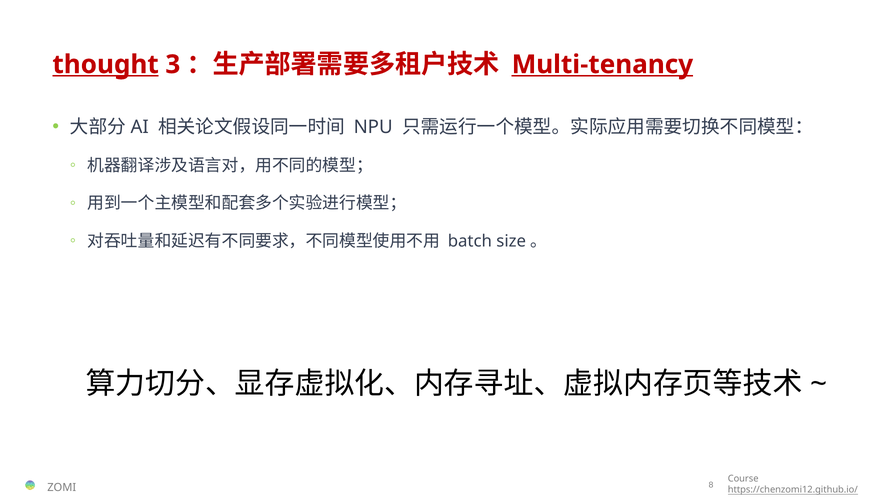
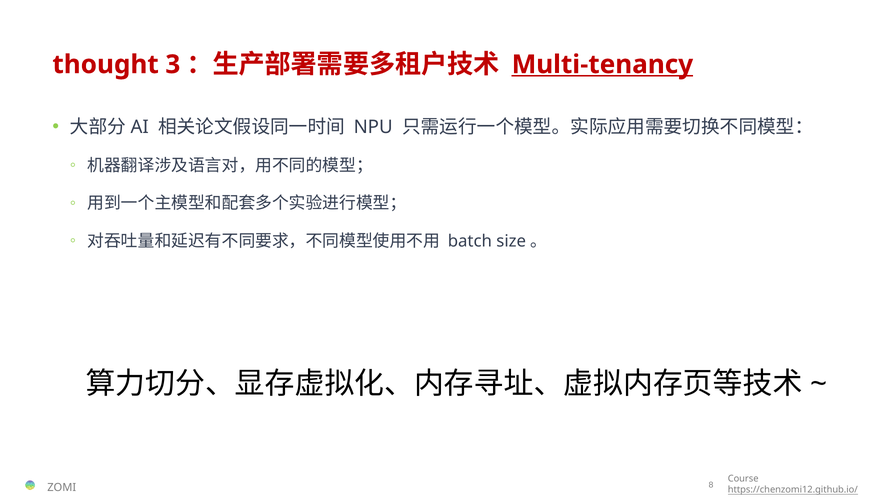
thought underline: present -> none
